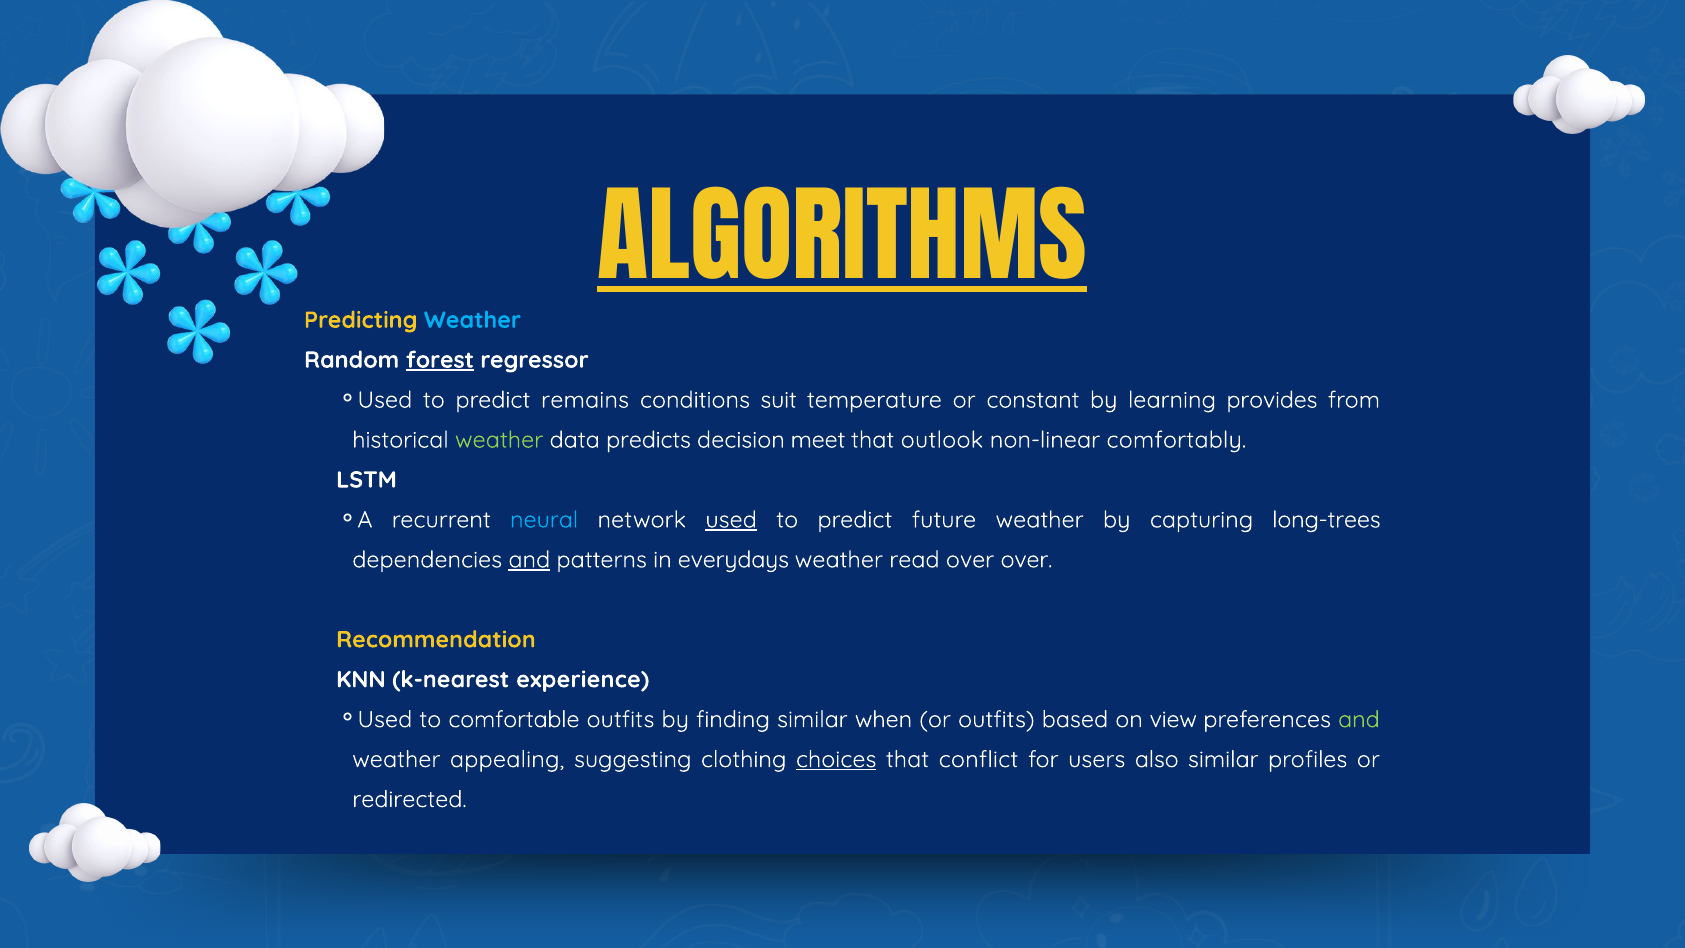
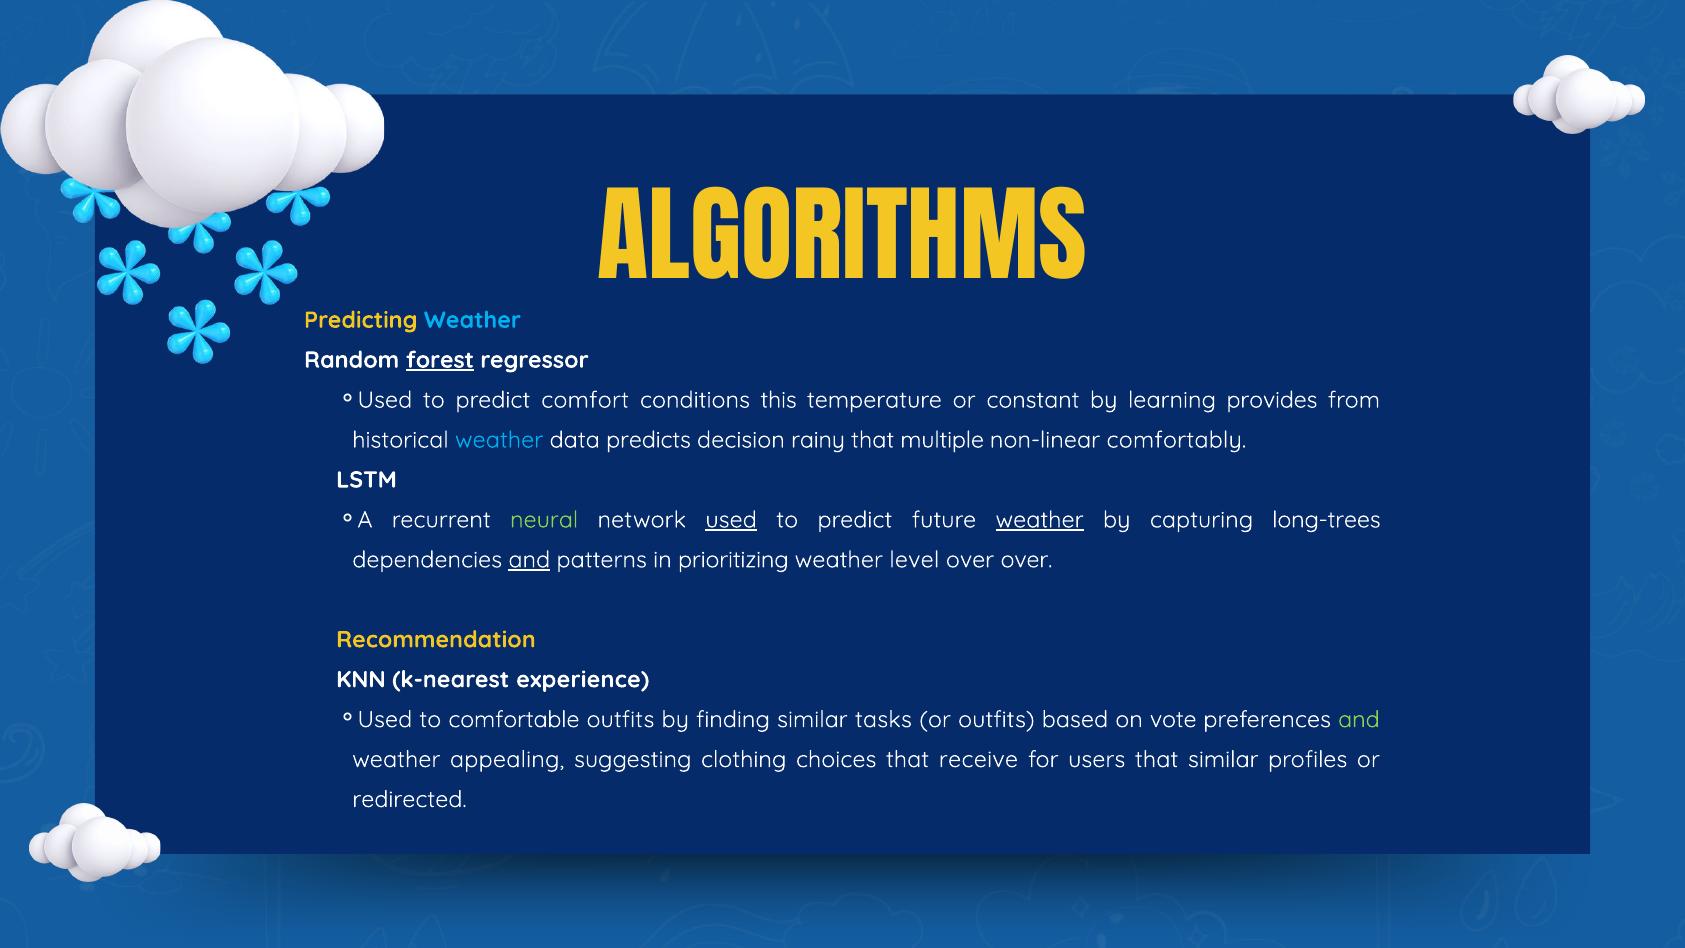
ALGORITHMS underline: present -> none
remains: remains -> comfort
suit: suit -> this
weather at (499, 440) colour: light green -> light blue
meet: meet -> rainy
outlook: outlook -> multiple
neural colour: light blue -> light green
weather at (1040, 520) underline: none -> present
everydays: everydays -> prioritizing
read: read -> level
when: when -> tasks
view: view -> vote
choices underline: present -> none
conflict: conflict -> receive
users also: also -> that
